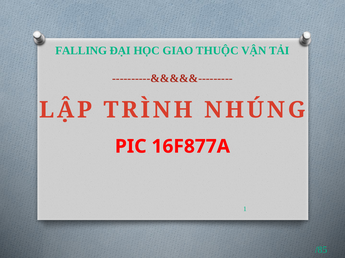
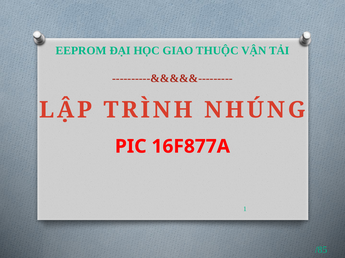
FALLING: FALLING -> EEPROM
